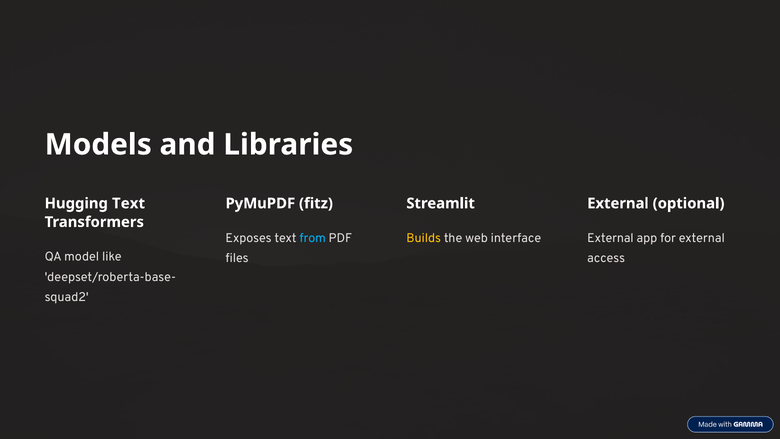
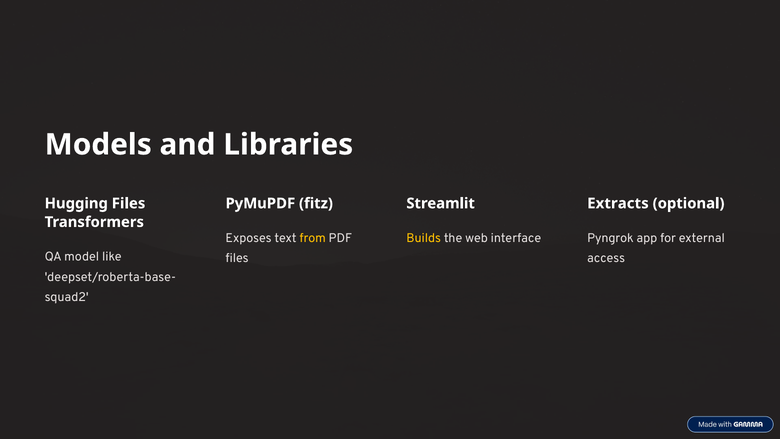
Hugging Text: Text -> Files
External at (618, 203): External -> Extracts
from colour: light blue -> yellow
External at (610, 238): External -> Pyngrok
